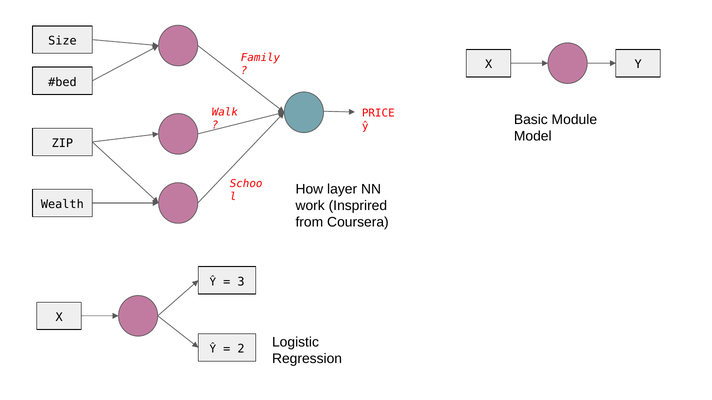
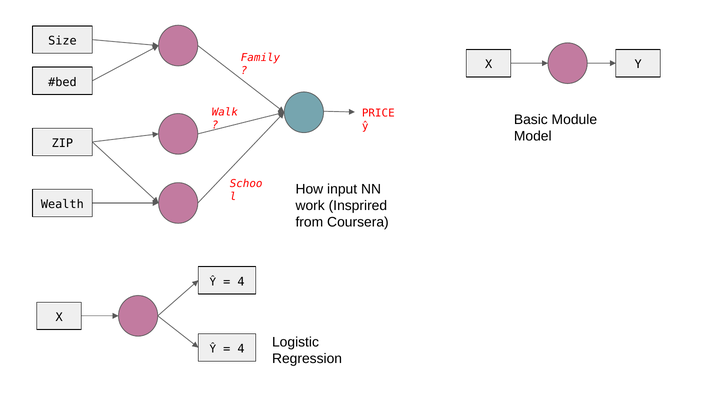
layer: layer -> input
3 at (241, 282): 3 -> 4
2 at (241, 349): 2 -> 4
